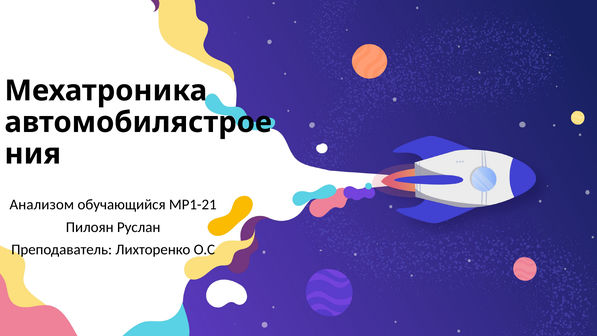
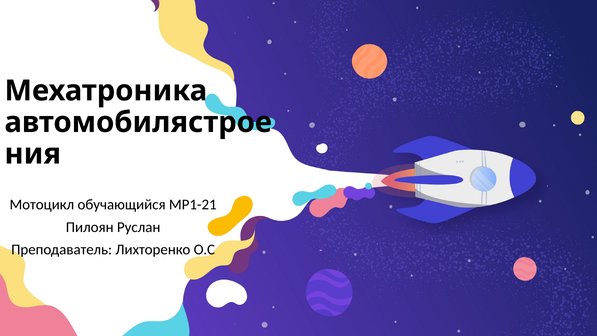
Анализом: Анализом -> Мотоцикл
